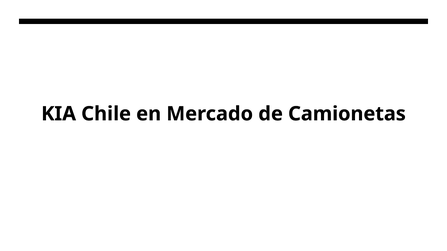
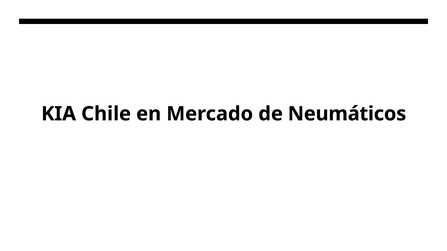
Camionetas: Camionetas -> Neumáticos
